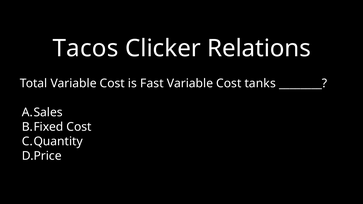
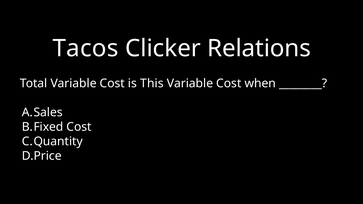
Fast: Fast -> This
tanks: tanks -> when
